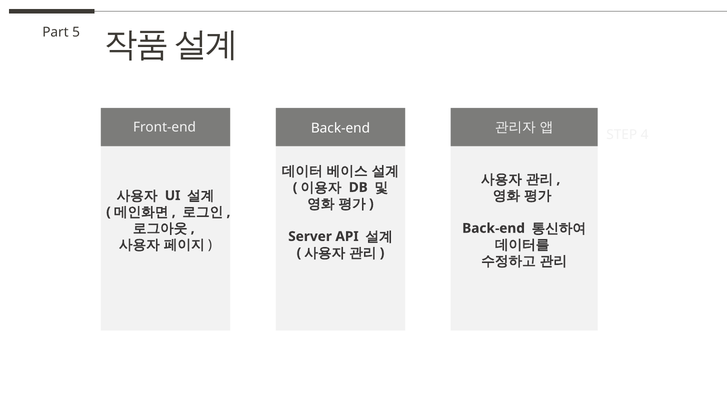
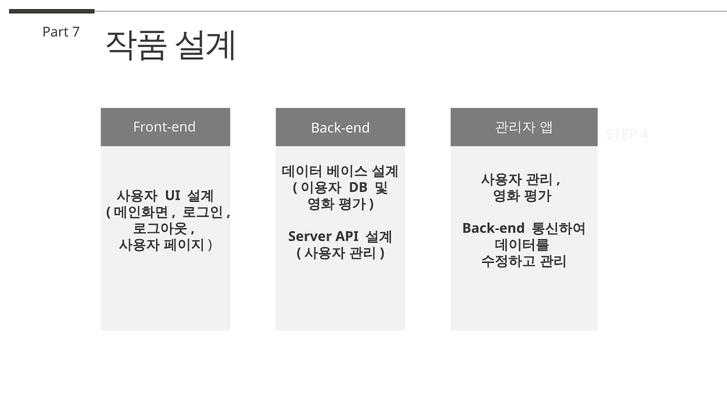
5: 5 -> 7
